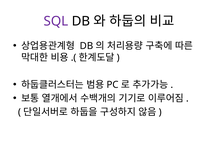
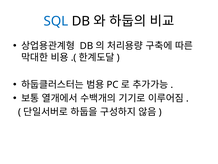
SQL colour: purple -> blue
